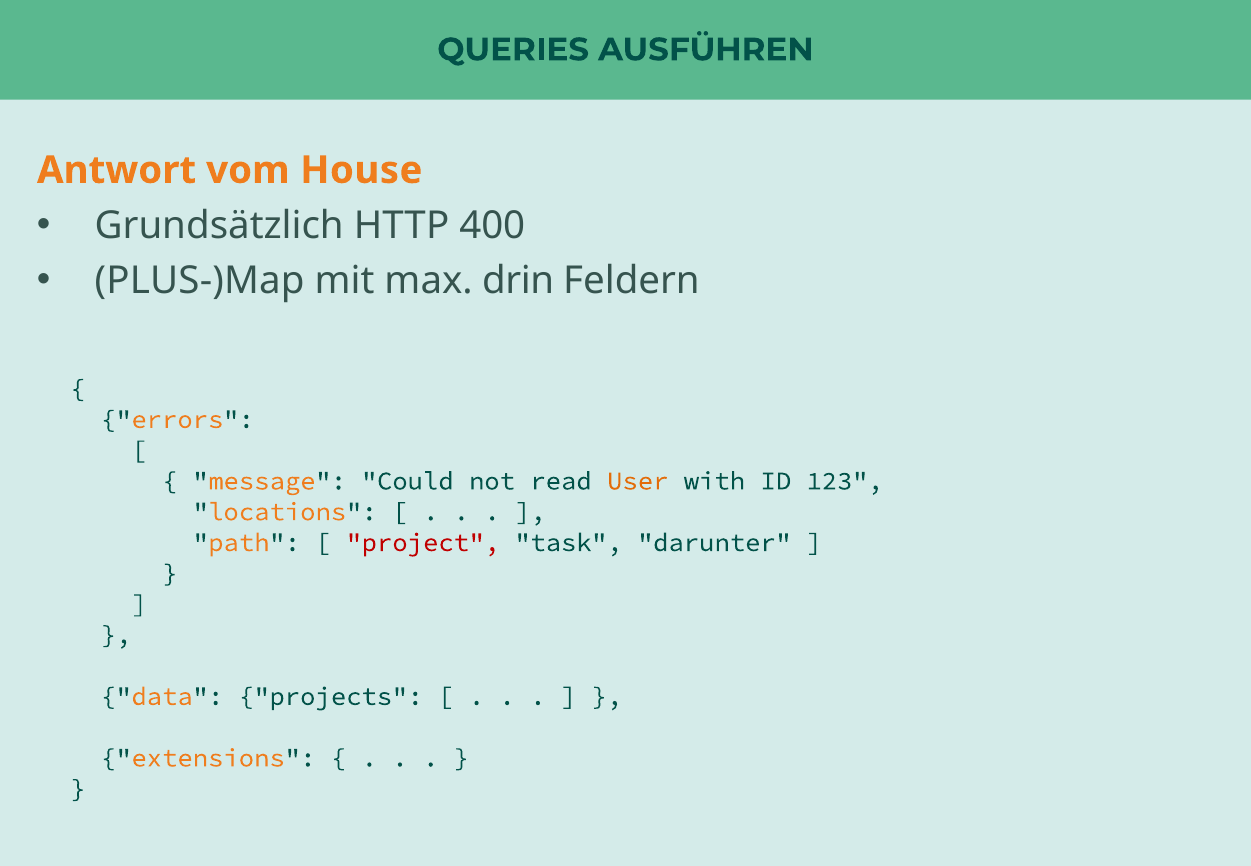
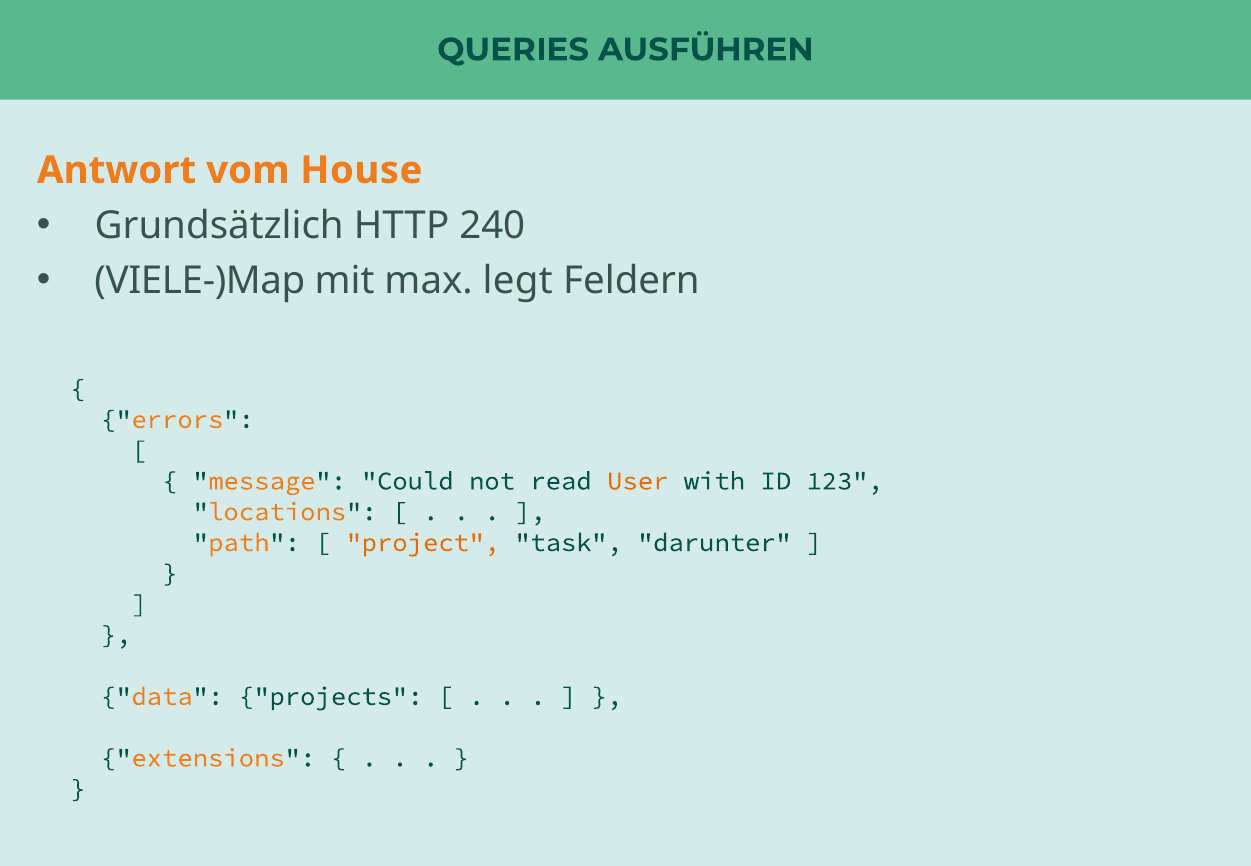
400: 400 -> 240
PLUS-)Map: PLUS-)Map -> VIELE-)Map
drin: drin -> legt
project colour: red -> orange
